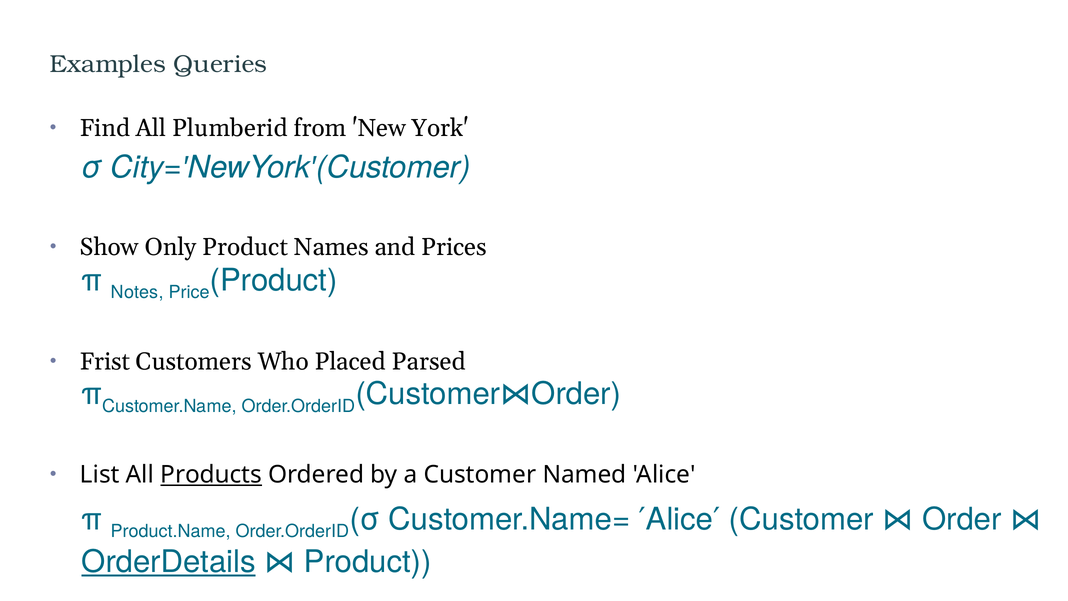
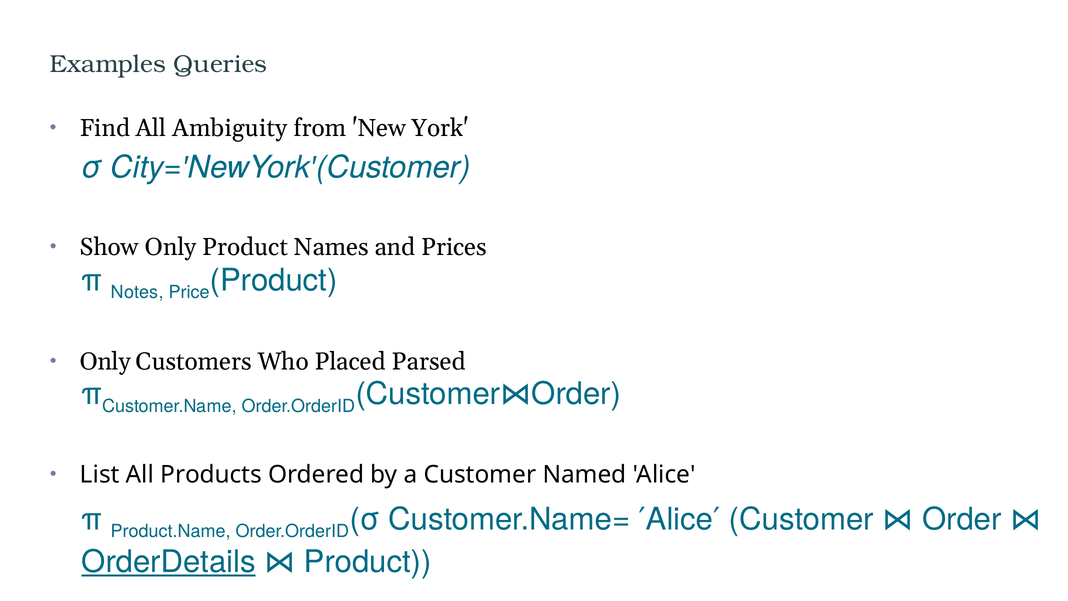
Plumberid: Plumberid -> Ambiguity
Frist at (105, 362): Frist -> Only
Products underline: present -> none
